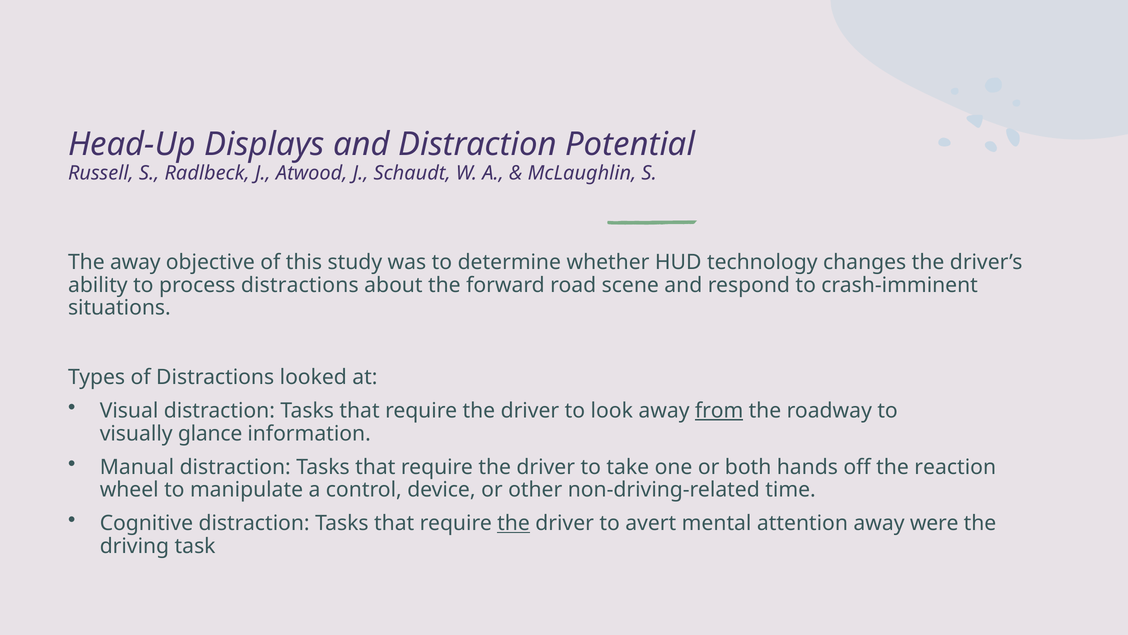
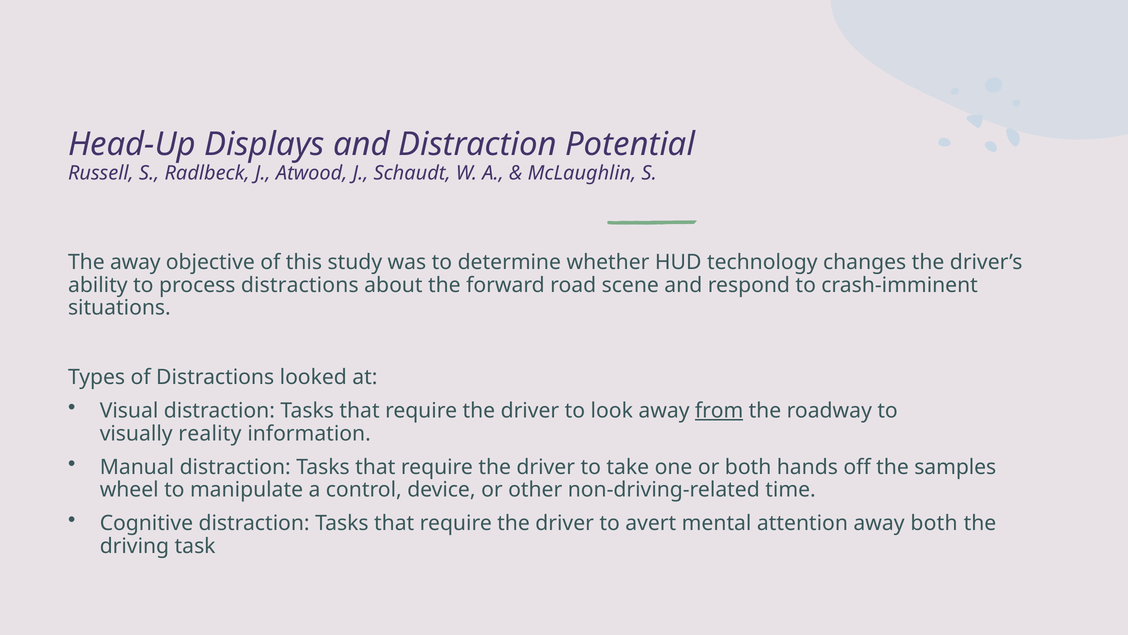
glance: glance -> reality
reaction: reaction -> samples
the at (514, 523) underline: present -> none
away were: were -> both
